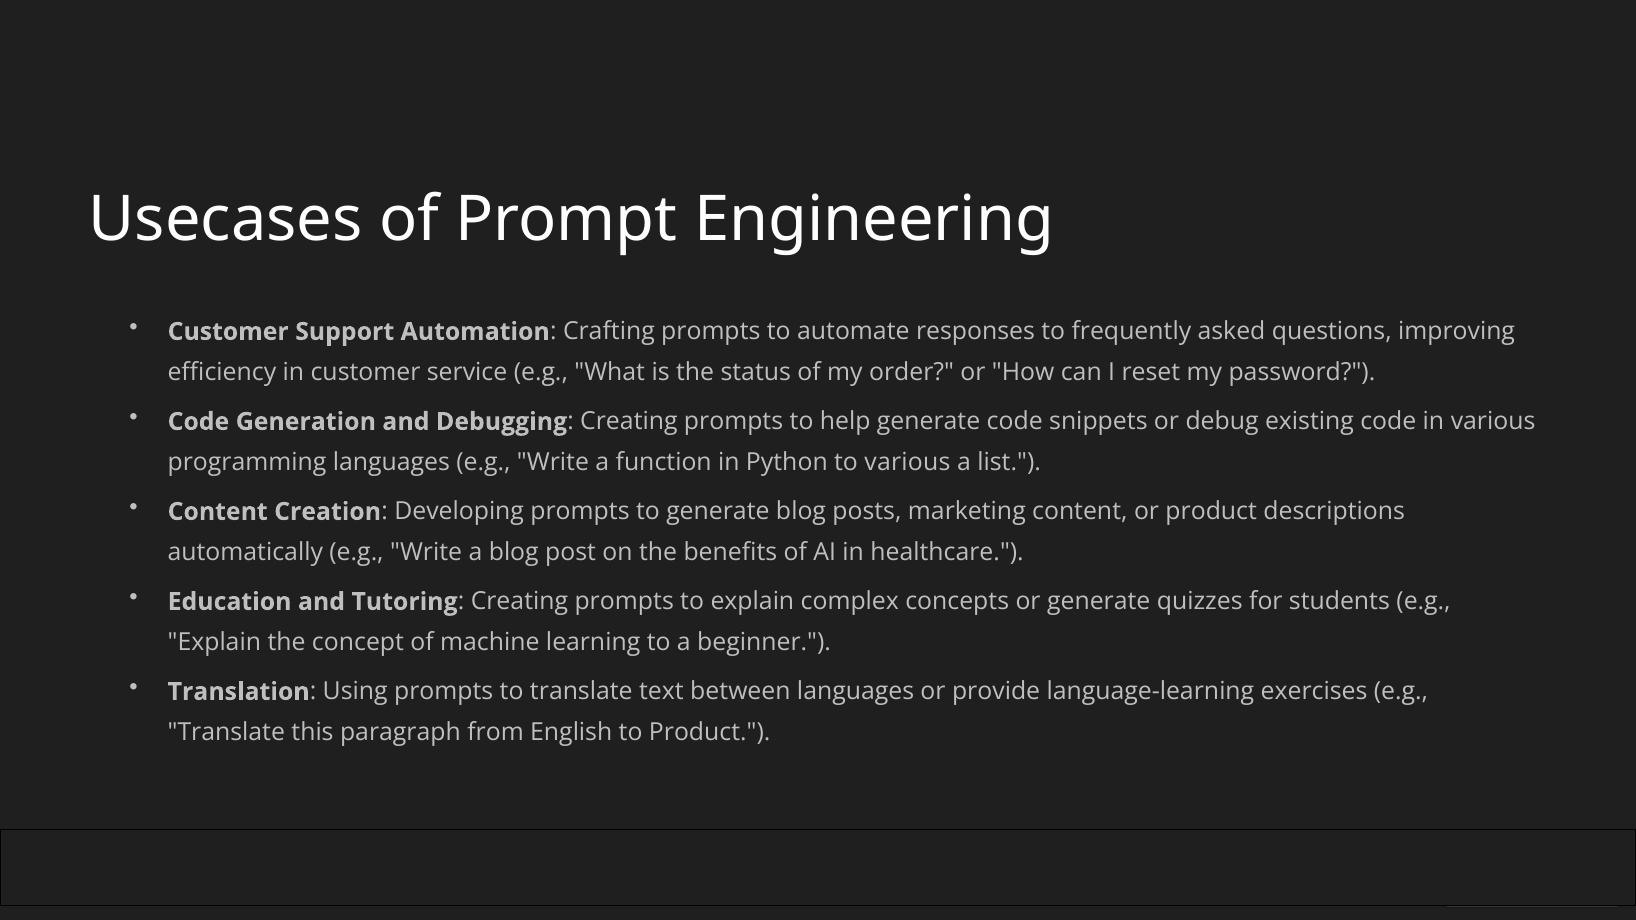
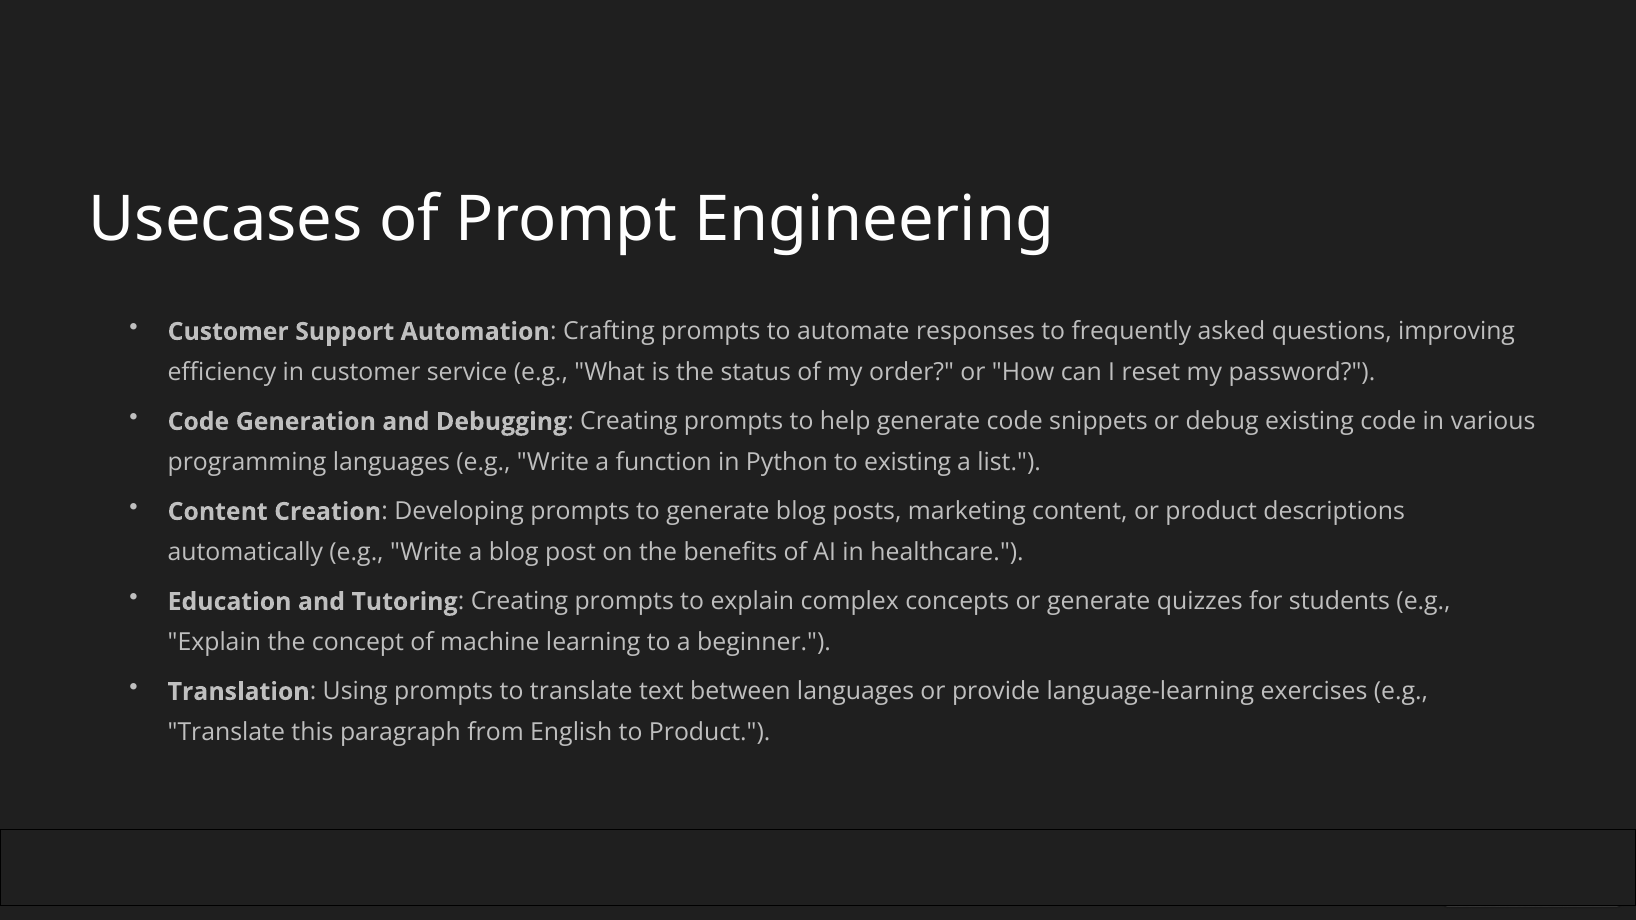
to various: various -> existing
